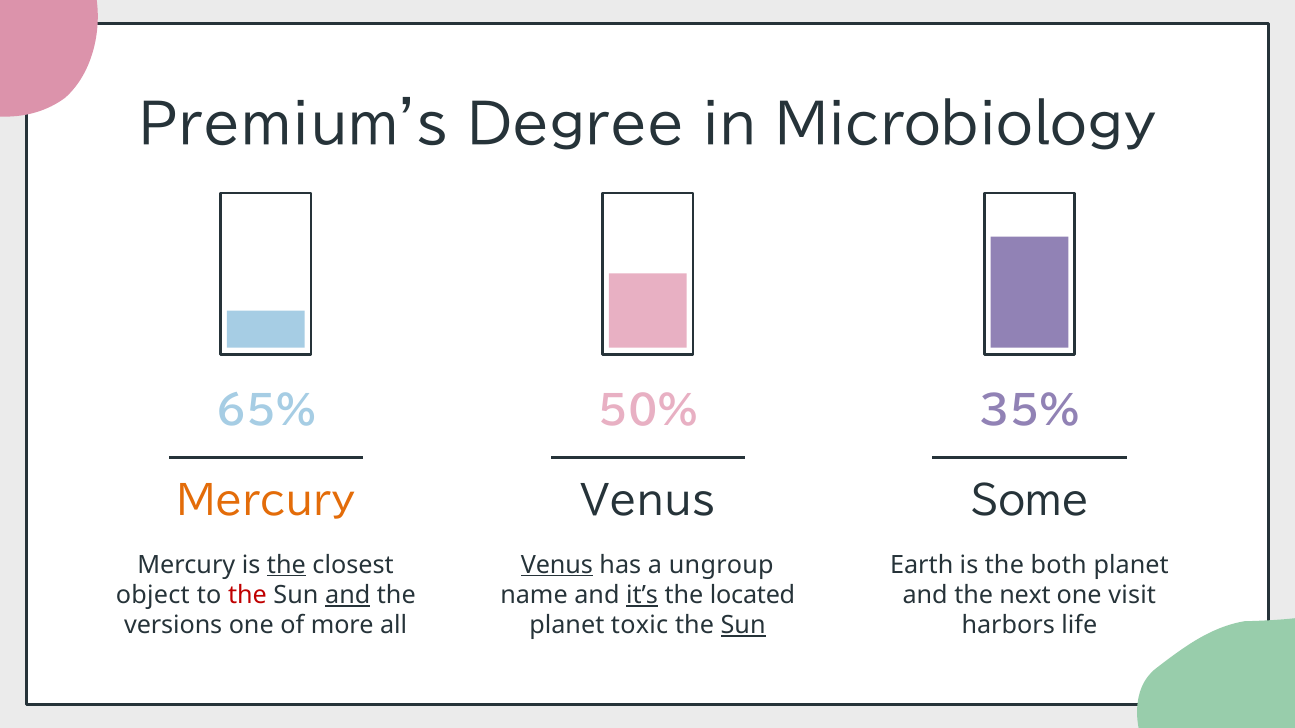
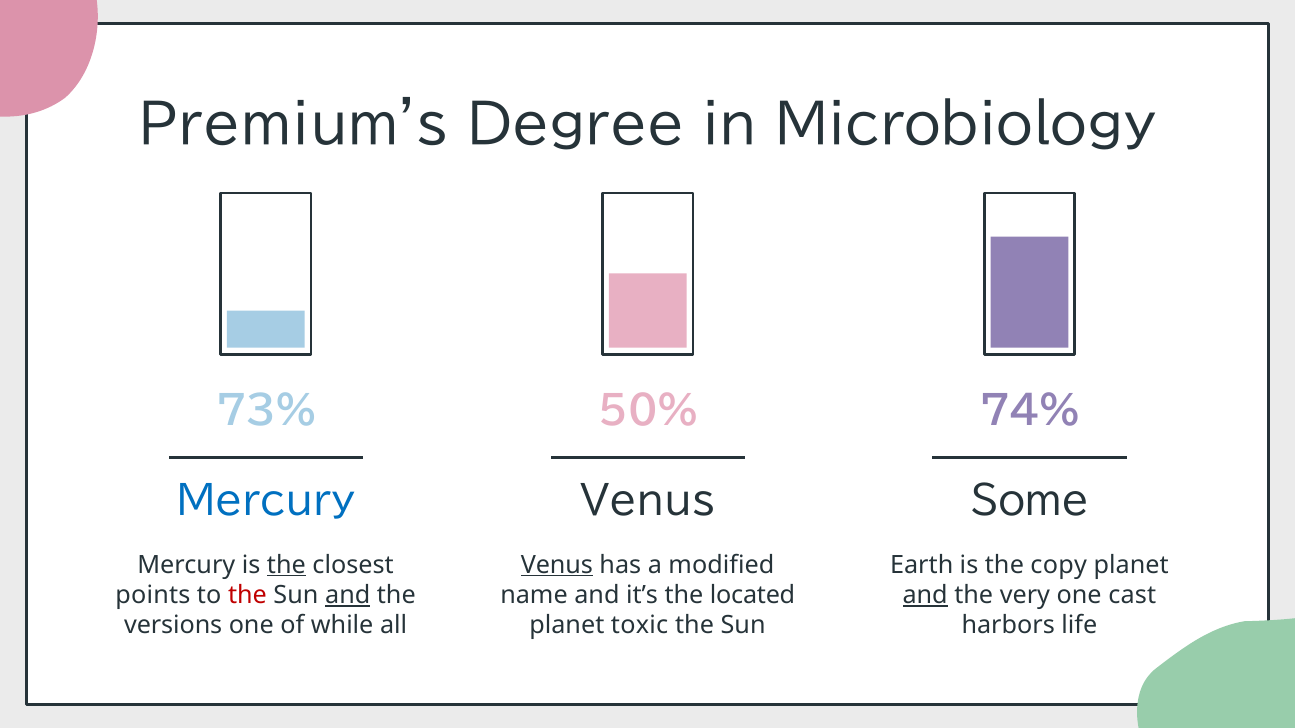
65%: 65% -> 73%
35%: 35% -> 74%
Mercury at (266, 502) colour: orange -> blue
ungroup: ungroup -> modified
both: both -> copy
object: object -> points
it’s underline: present -> none
and at (925, 595) underline: none -> present
next: next -> very
visit: visit -> cast
more: more -> while
Sun at (743, 626) underline: present -> none
